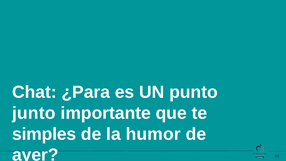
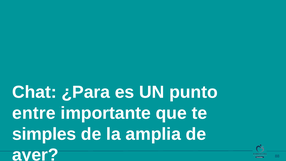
junto: junto -> entre
humor: humor -> amplia
